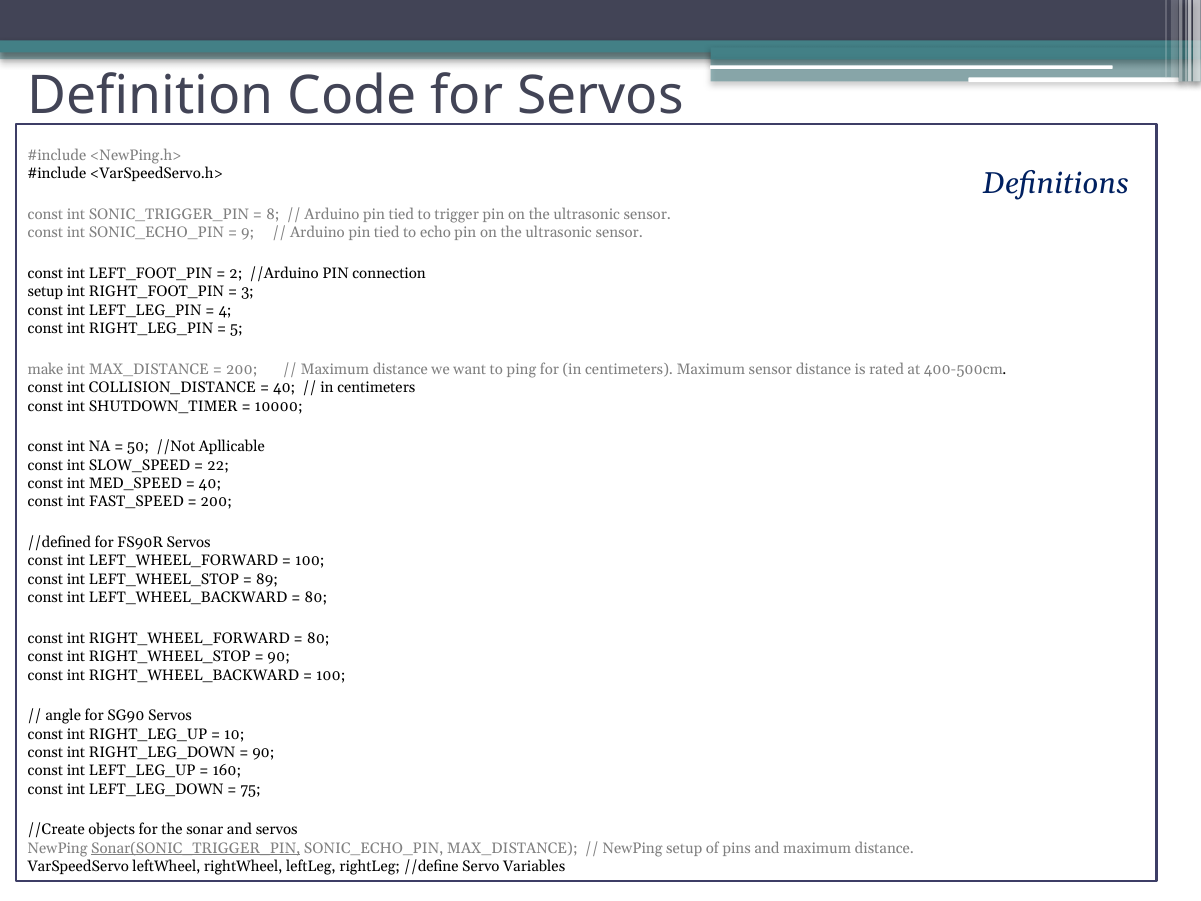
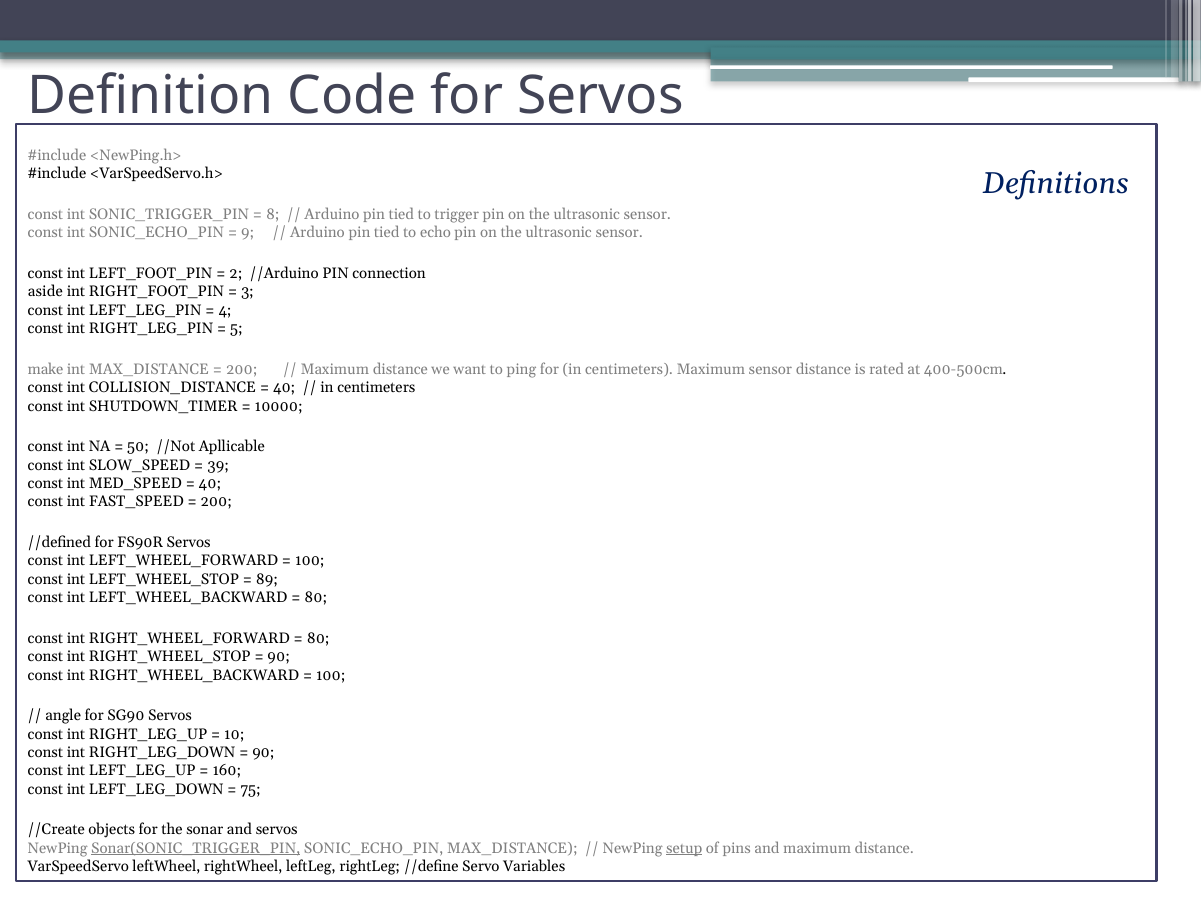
setup at (46, 292): setup -> aside
22: 22 -> 39
setup at (684, 848) underline: none -> present
